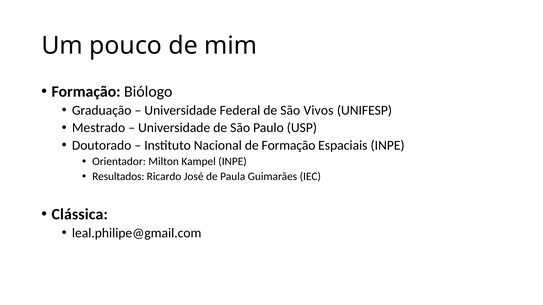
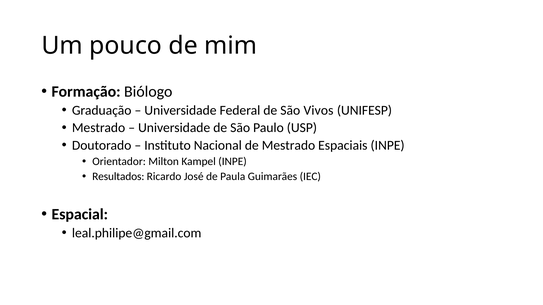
de Formação: Formação -> Mestrado
Clássica: Clássica -> Espacial
